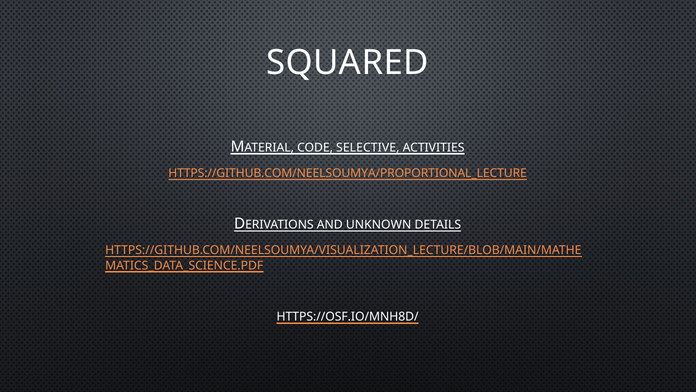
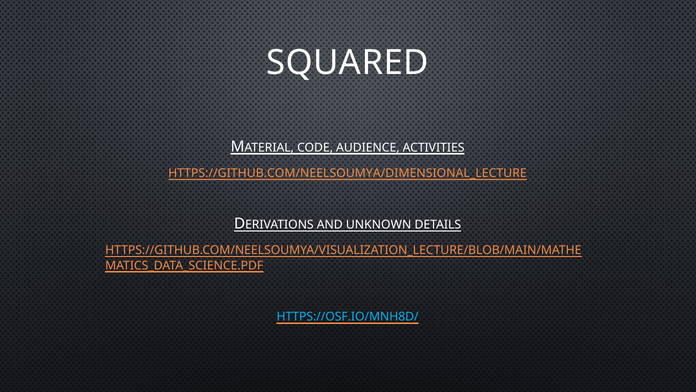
SELECTIVE: SELECTIVE -> AUDIENCE
HTTPS://GITHUB.COM/NEELSOUMYA/PROPORTIONAL_LECTURE: HTTPS://GITHUB.COM/NEELSOUMYA/PROPORTIONAL_LECTURE -> HTTPS://GITHUB.COM/NEELSOUMYA/DIMENSIONAL_LECTURE
HTTPS://OSF.IO/MNH8D/ colour: white -> light blue
